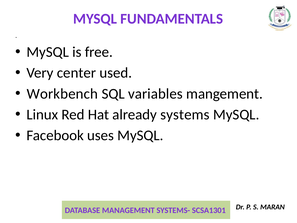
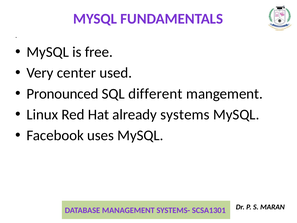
Workbench: Workbench -> Pronounced
variables: variables -> different
